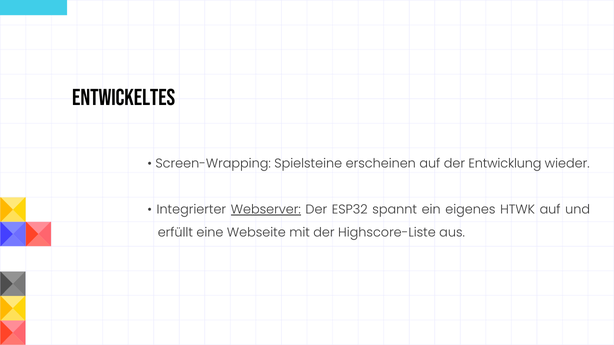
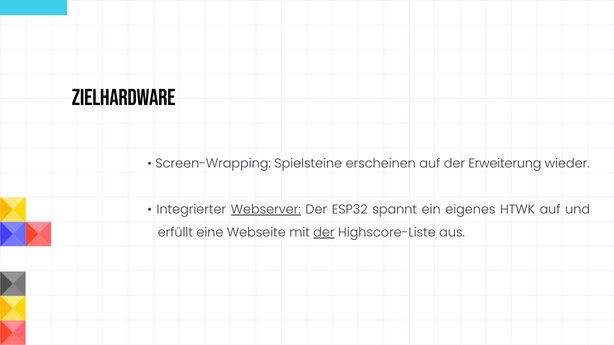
Entwickeltes: Entwickeltes -> Zielhardware
Entwicklung: Entwicklung -> Erweiterung
der at (324, 233) underline: none -> present
